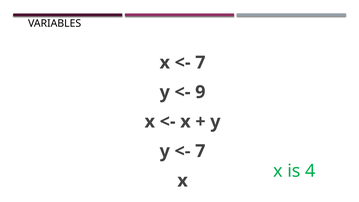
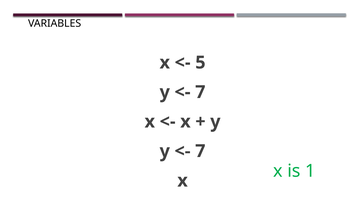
7 at (200, 63): 7 -> 5
9 at (200, 92): 9 -> 7
4: 4 -> 1
